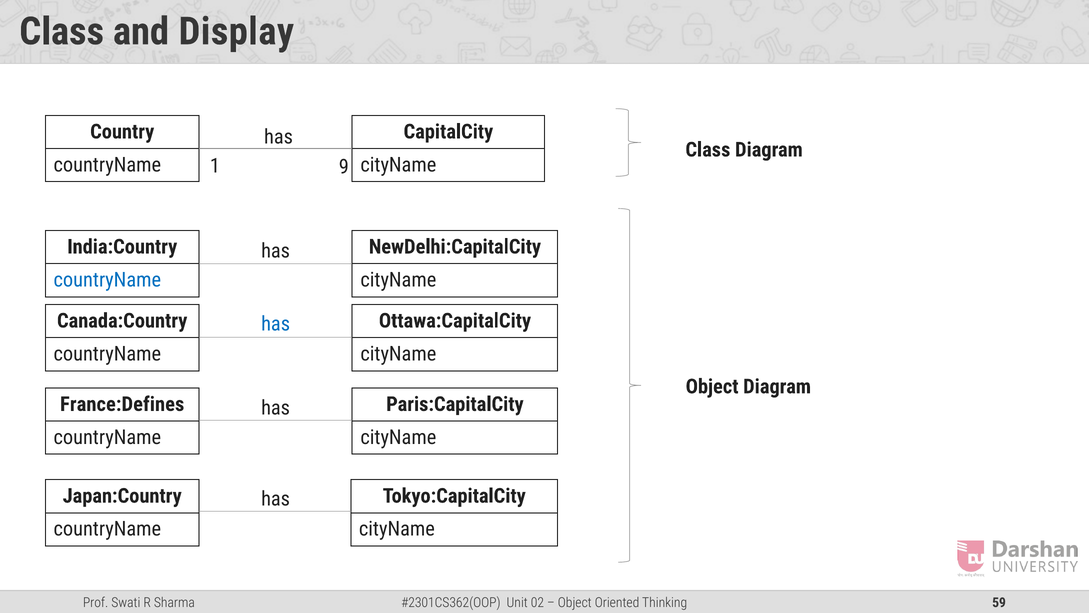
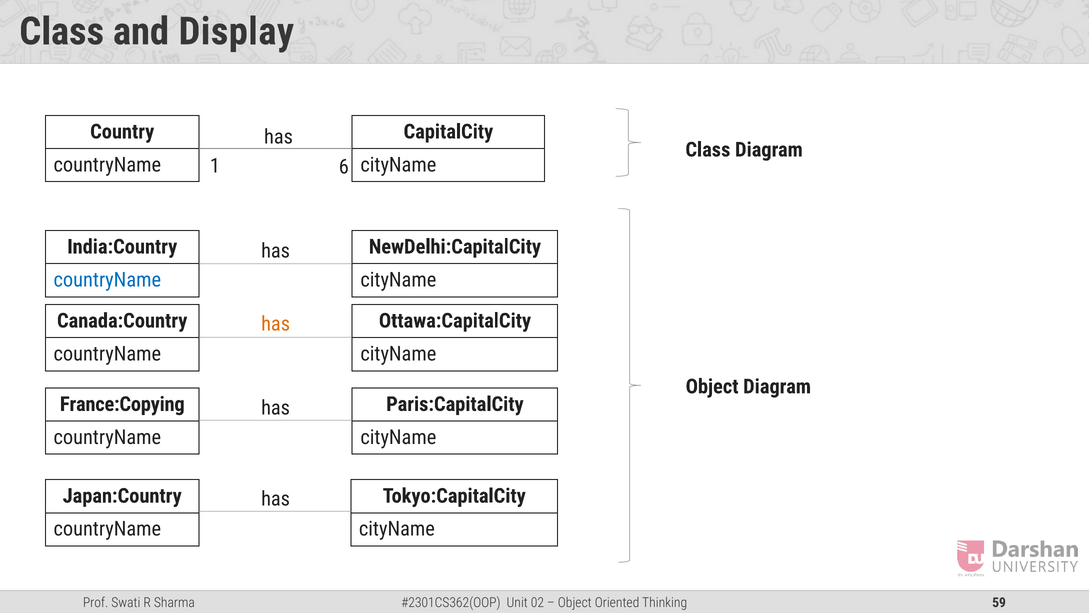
9: 9 -> 6
has at (276, 324) colour: blue -> orange
France:Defines: France:Defines -> France:Copying
